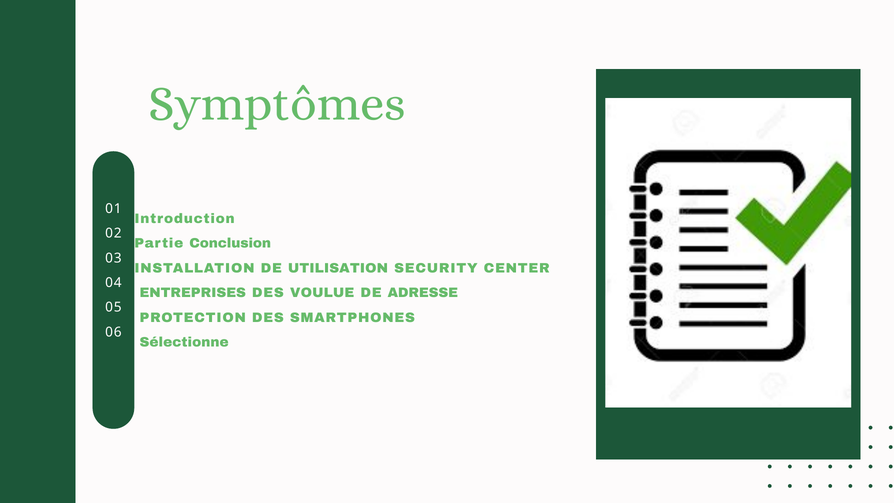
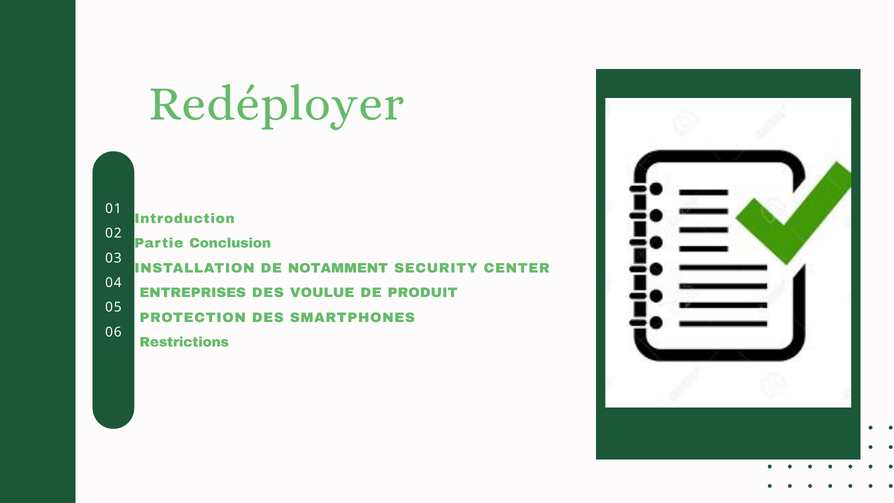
Symptômes: Symptômes -> Redéployer
UTILISATION: UTILISATION -> NOTAMMENT
ADRESSE: ADRESSE -> PRODUIT
Sélectionne: Sélectionne -> Restrictions
